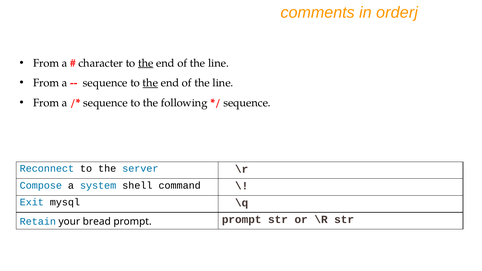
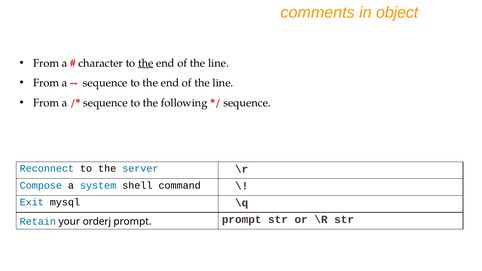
orderj: orderj -> object
the at (150, 83) underline: present -> none
bread: bread -> orderj
